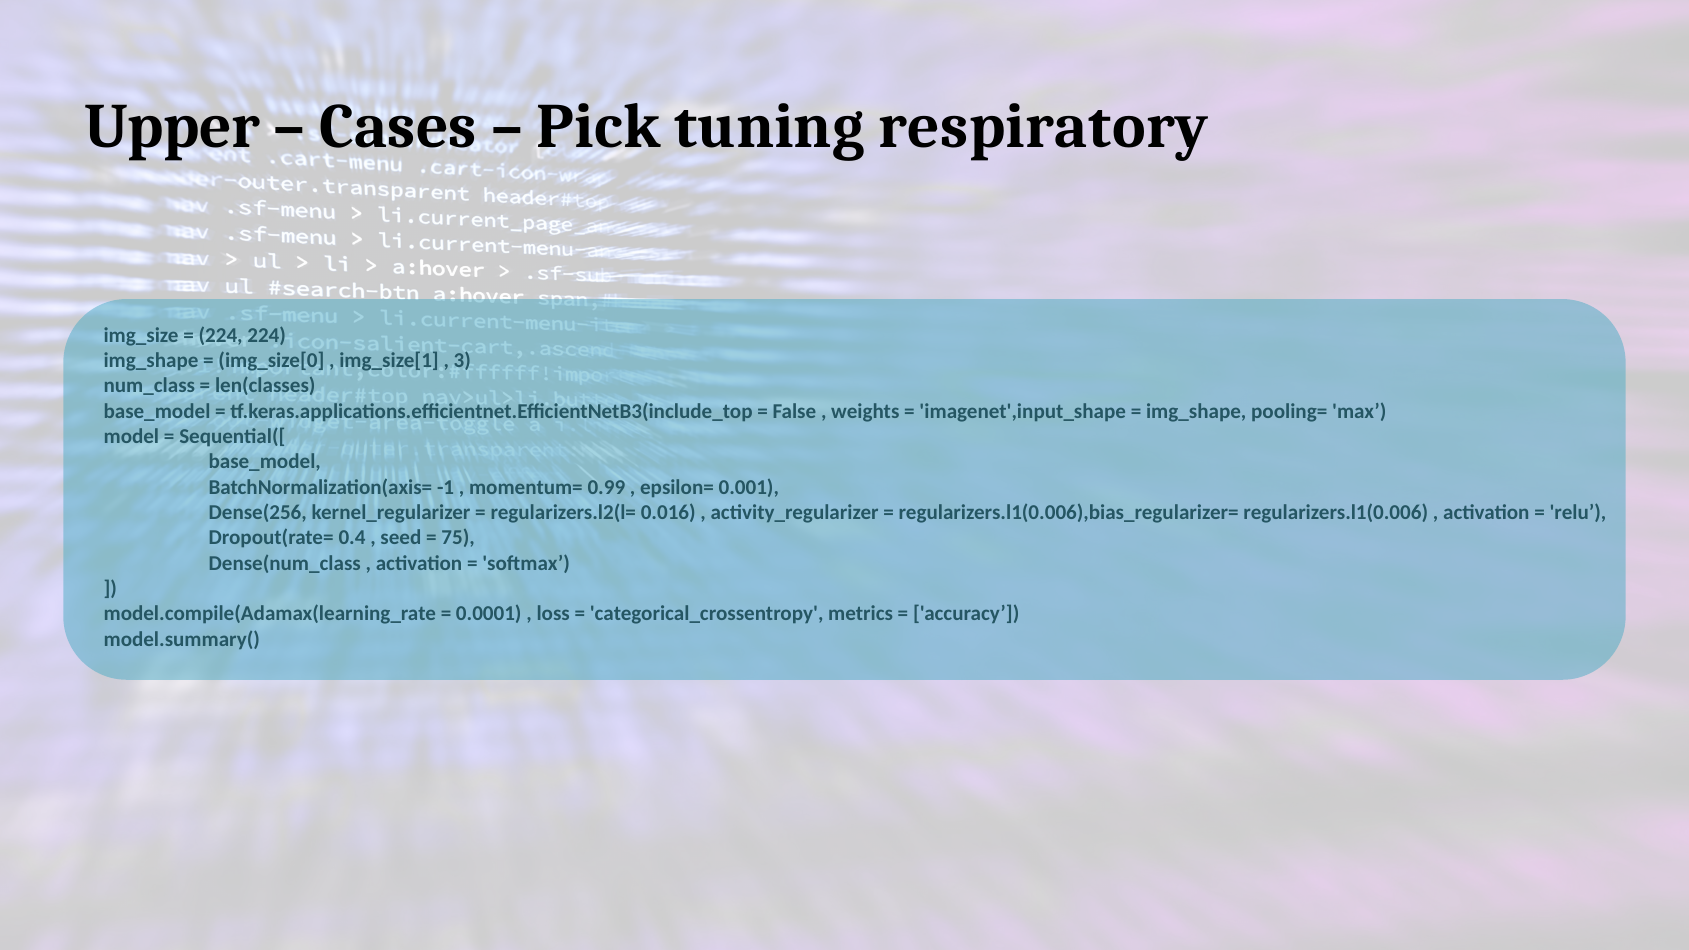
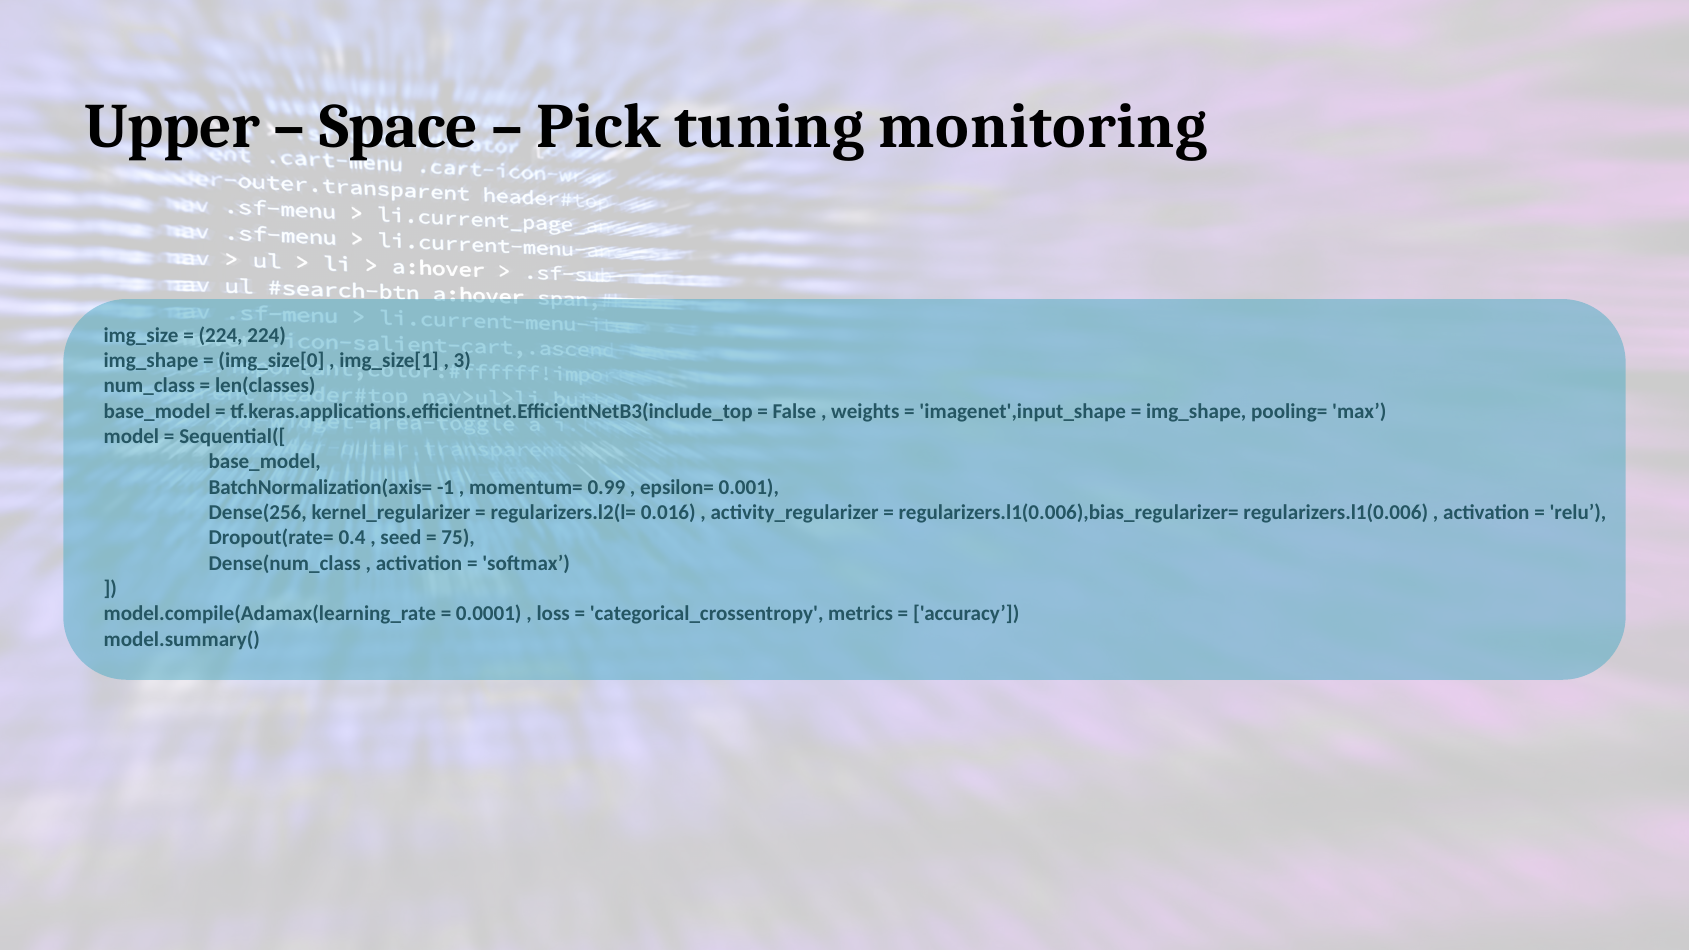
Cases: Cases -> Space
respiratory: respiratory -> monitoring
